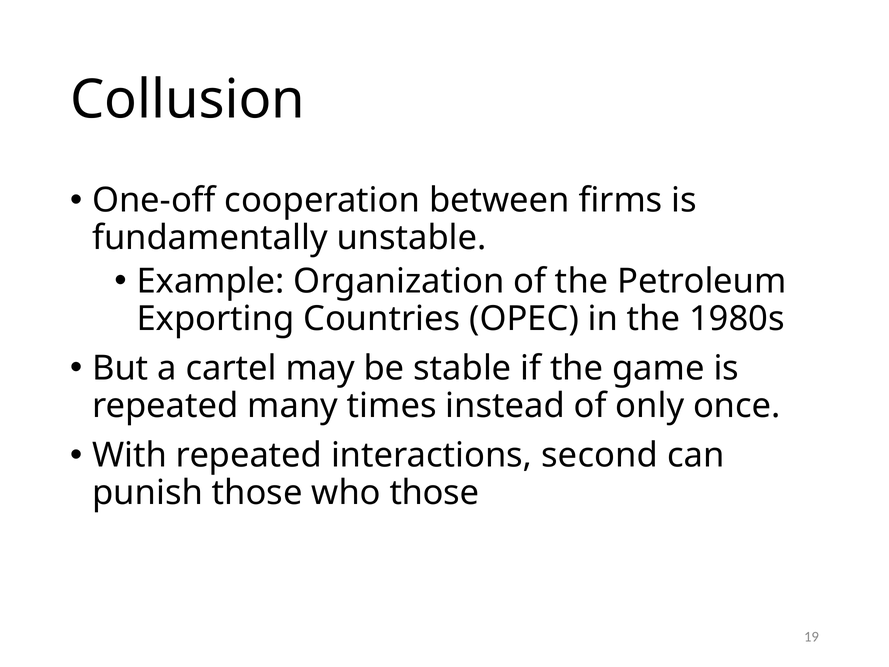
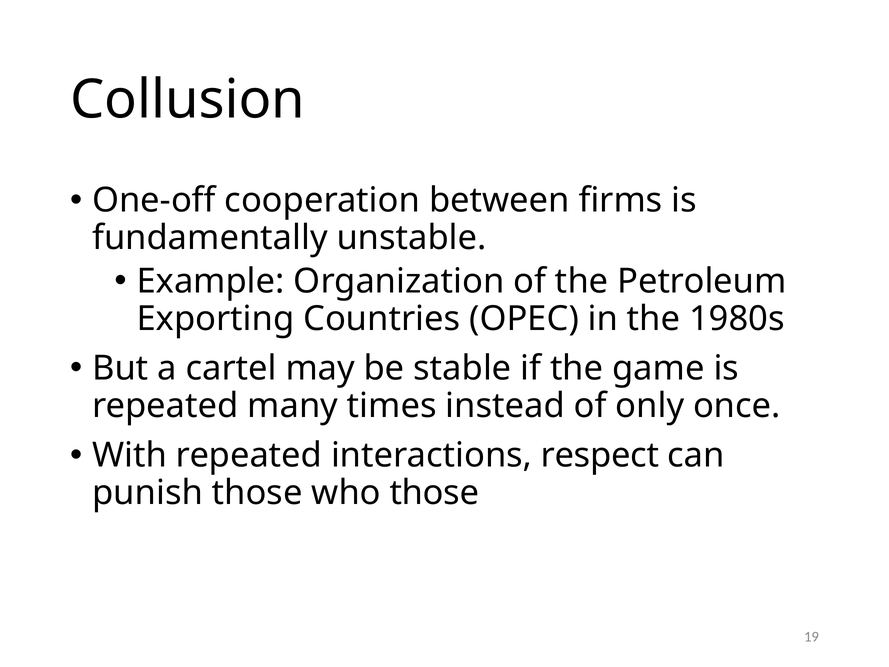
second: second -> respect
